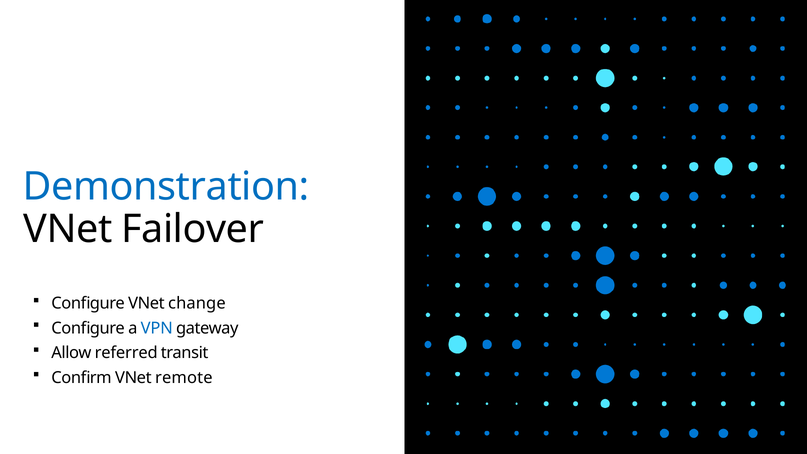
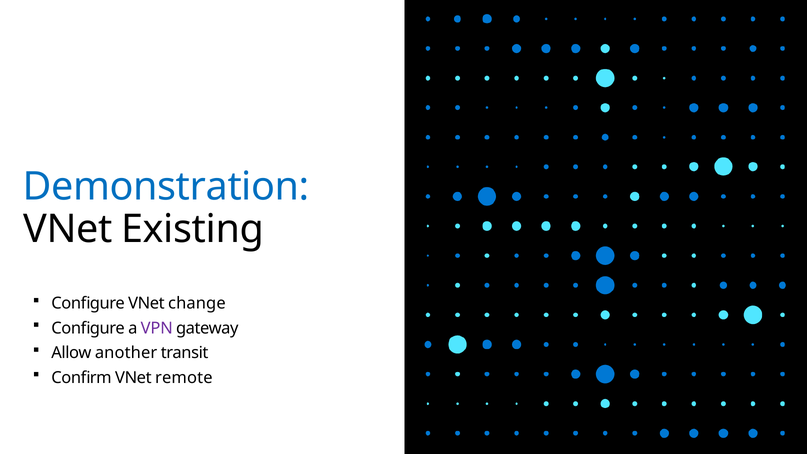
Failover: Failover -> Existing
VPN colour: blue -> purple
referred: referred -> another
